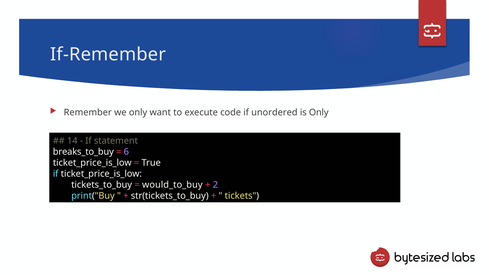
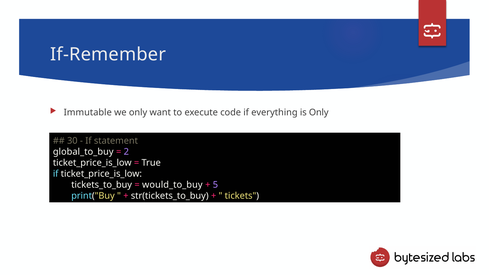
Remember: Remember -> Immutable
unordered: unordered -> everything
14: 14 -> 30
breaks_to_buy: breaks_to_buy -> global_to_buy
6: 6 -> 2
2: 2 -> 5
